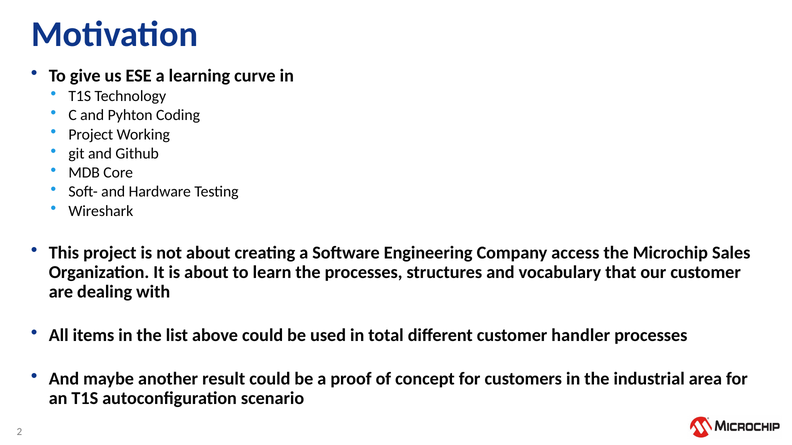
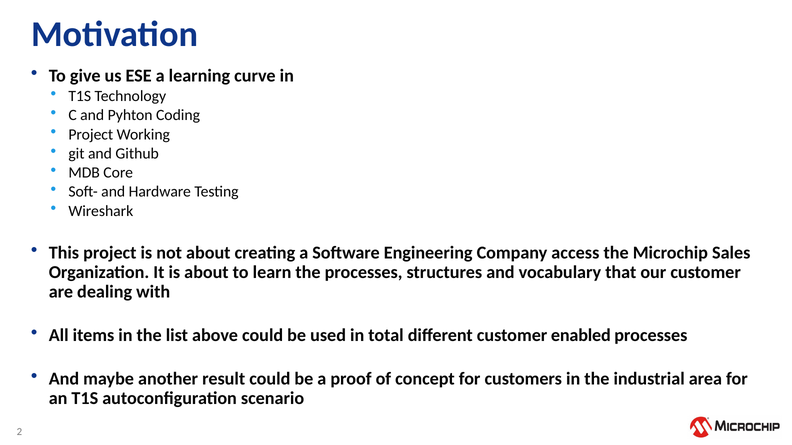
handler: handler -> enabled
